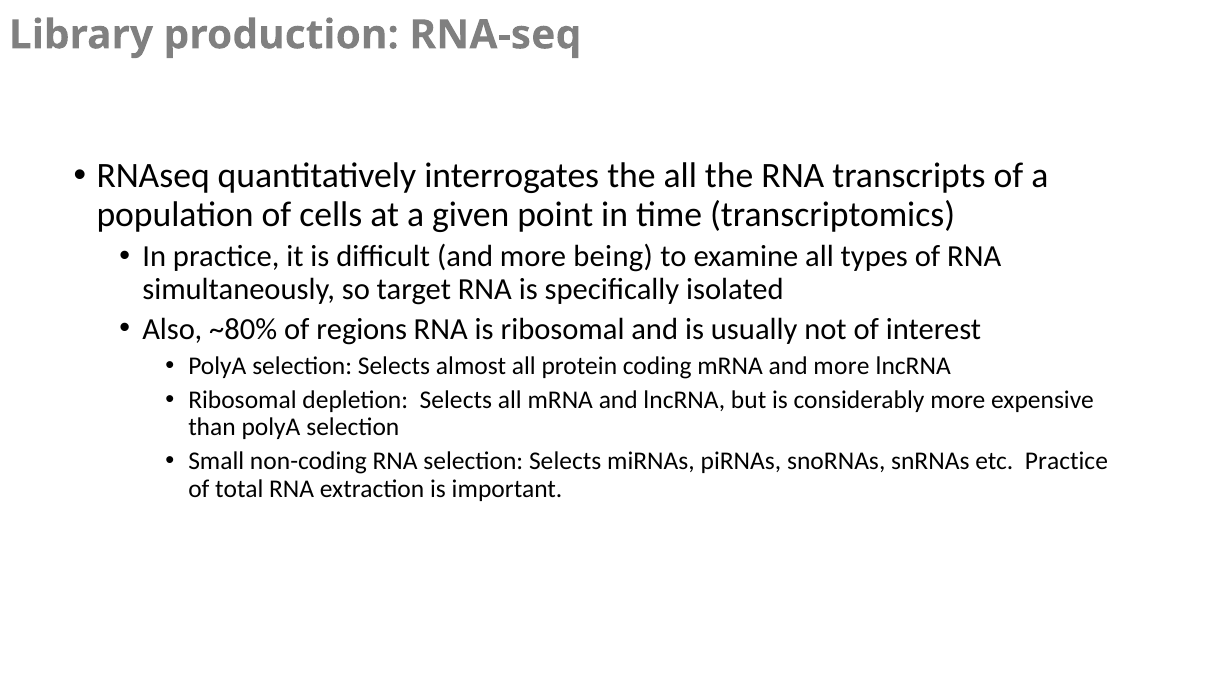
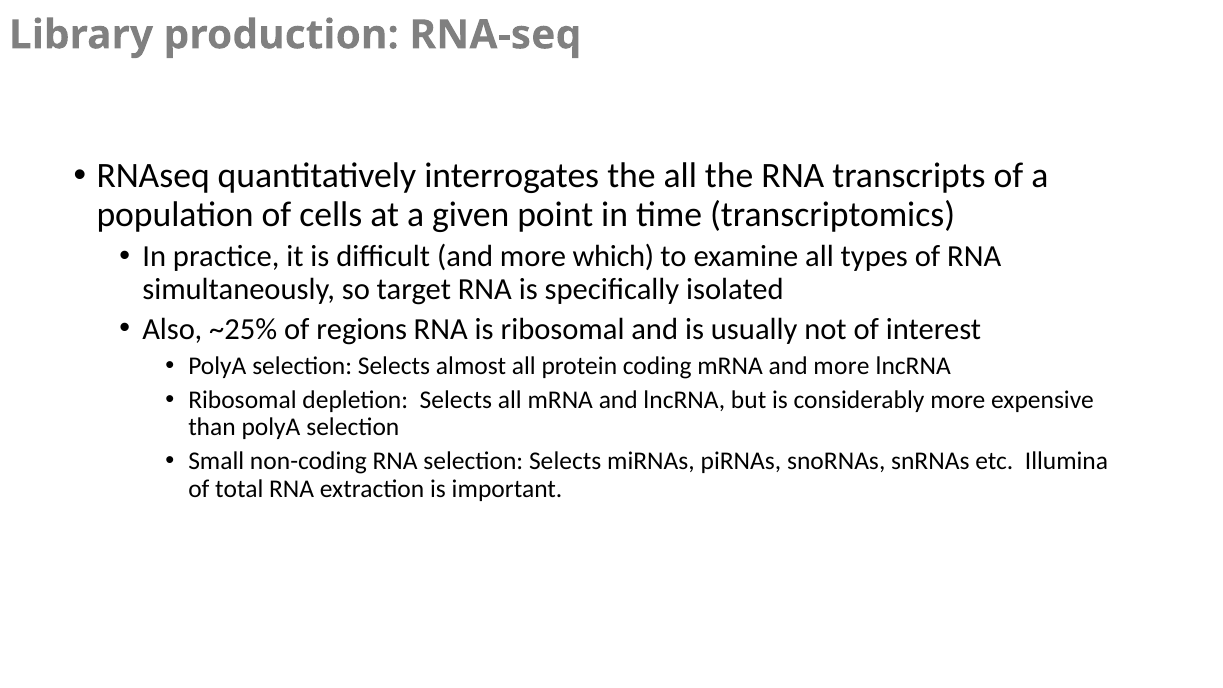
being: being -> which
~80%: ~80% -> ~25%
etc Practice: Practice -> Illumina
